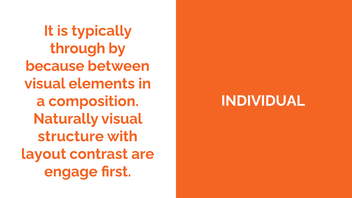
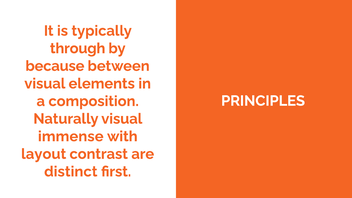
INDIVIDUAL: INDIVIDUAL -> PRINCIPLES
structure: structure -> immense
engage: engage -> distinct
